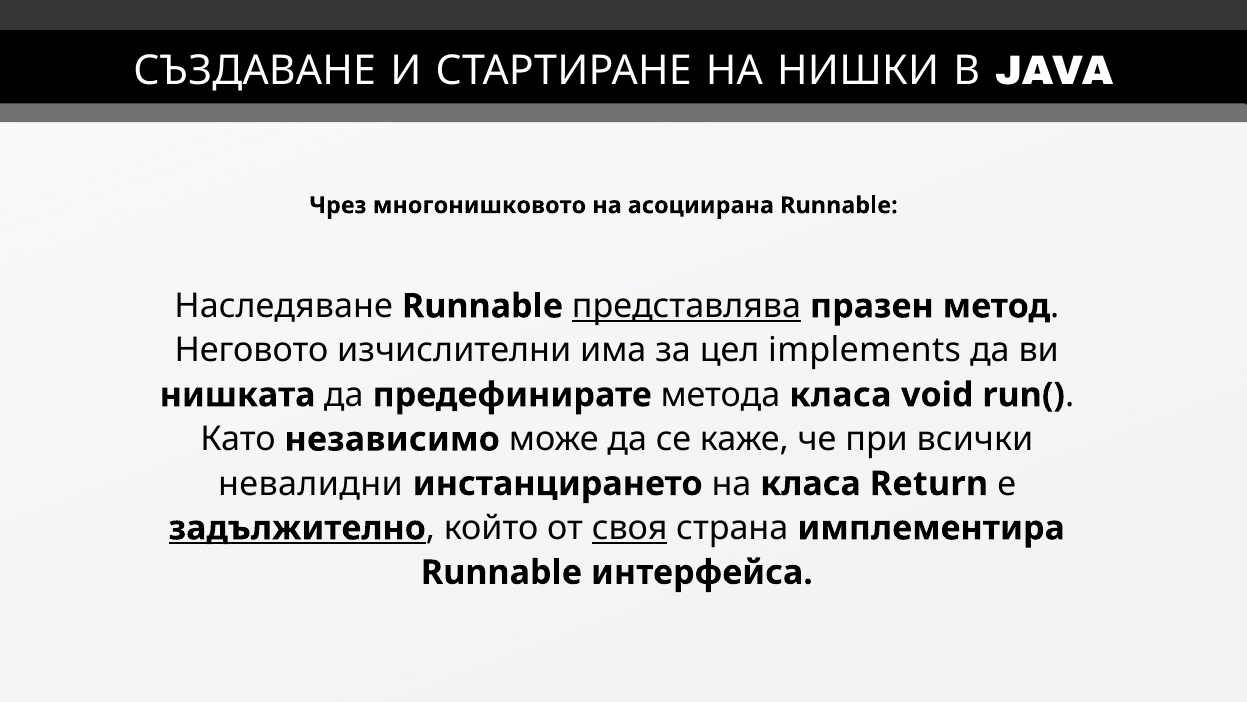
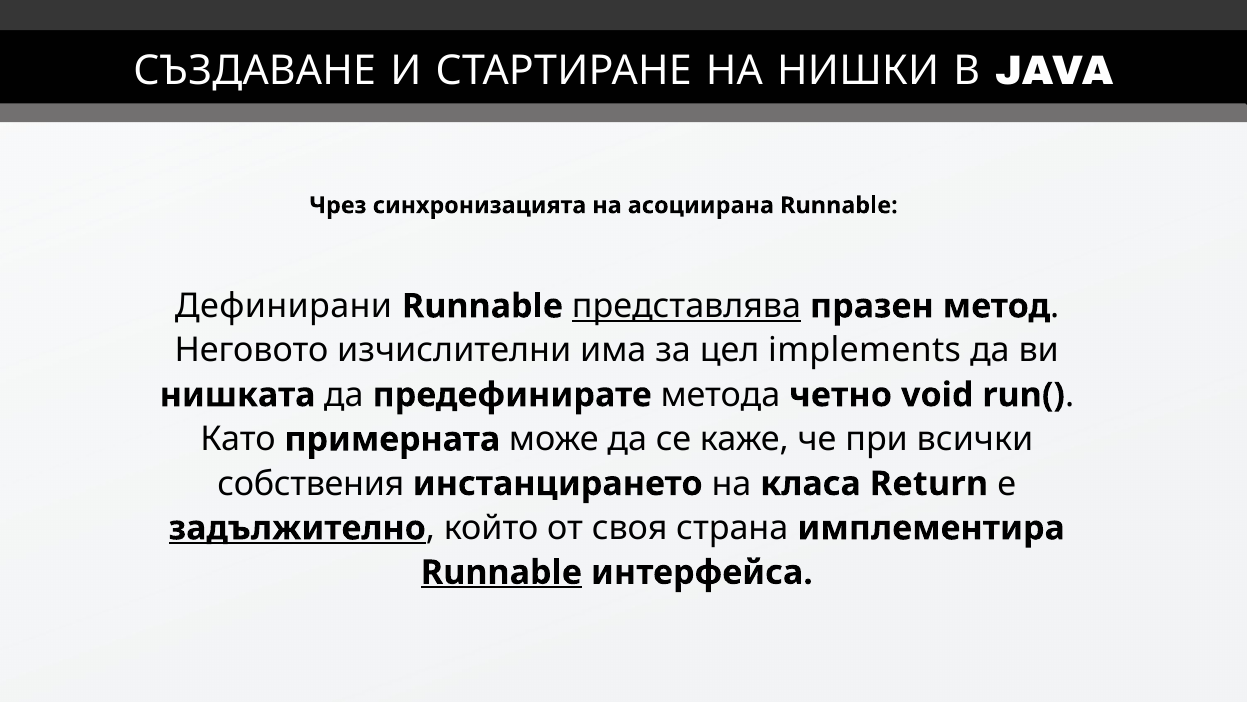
многонишковото: многонишковото -> синхронизацията
Наследяване: Наследяване -> Дефинирани
метода класа: класа -> четно
независимо: независимо -> примерната
невалидни: невалидни -> собствения
своя underline: present -> none
Runnable at (501, 572) underline: none -> present
